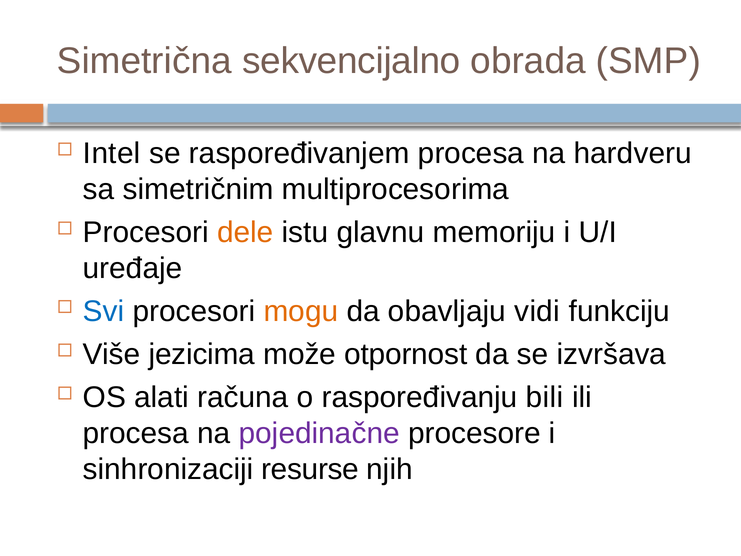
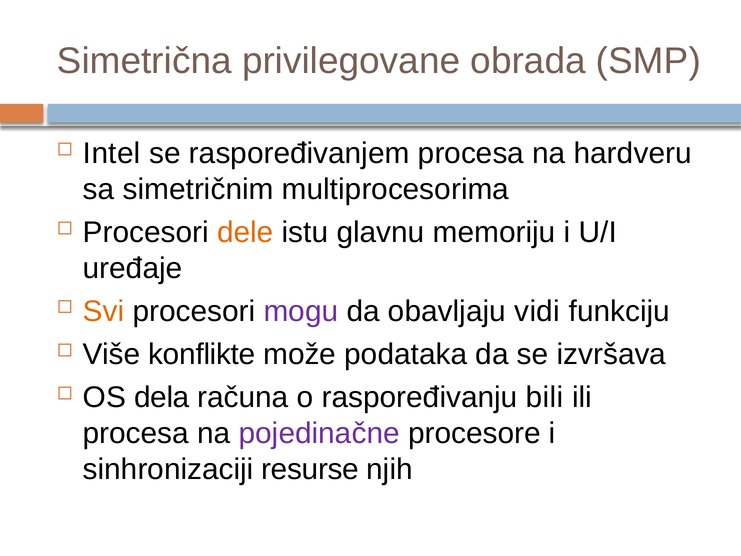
sekvencijalno: sekvencijalno -> privilegovane
Svi colour: blue -> orange
mogu colour: orange -> purple
jezicima: jezicima -> konflikte
otpornost: otpornost -> podataka
alati: alati -> dela
